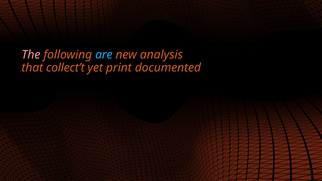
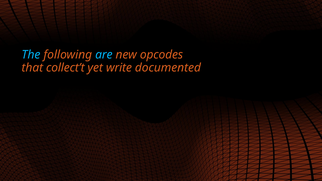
The colour: pink -> light blue
analysis: analysis -> opcodes
print: print -> write
